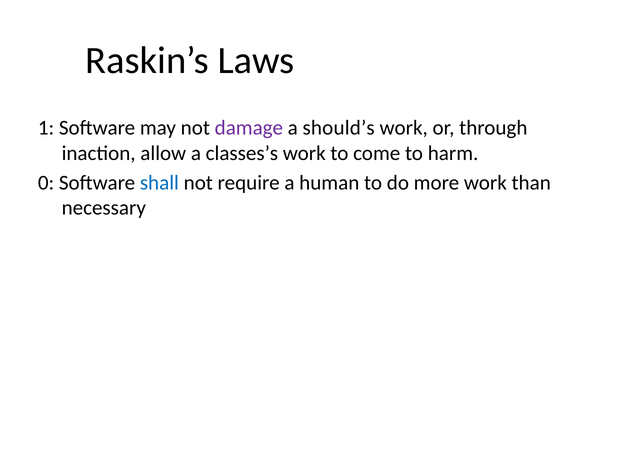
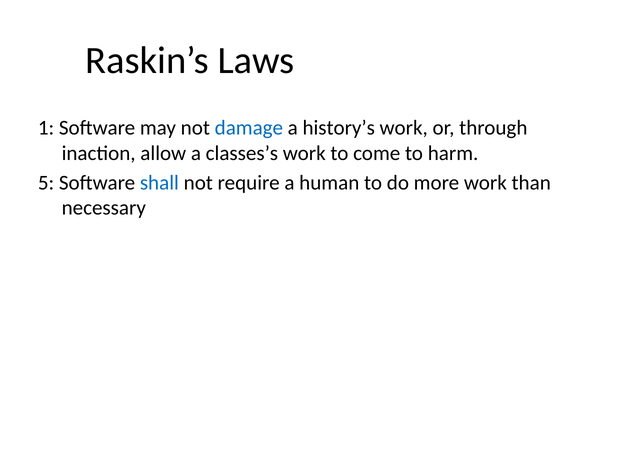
damage colour: purple -> blue
should’s: should’s -> history’s
0: 0 -> 5
